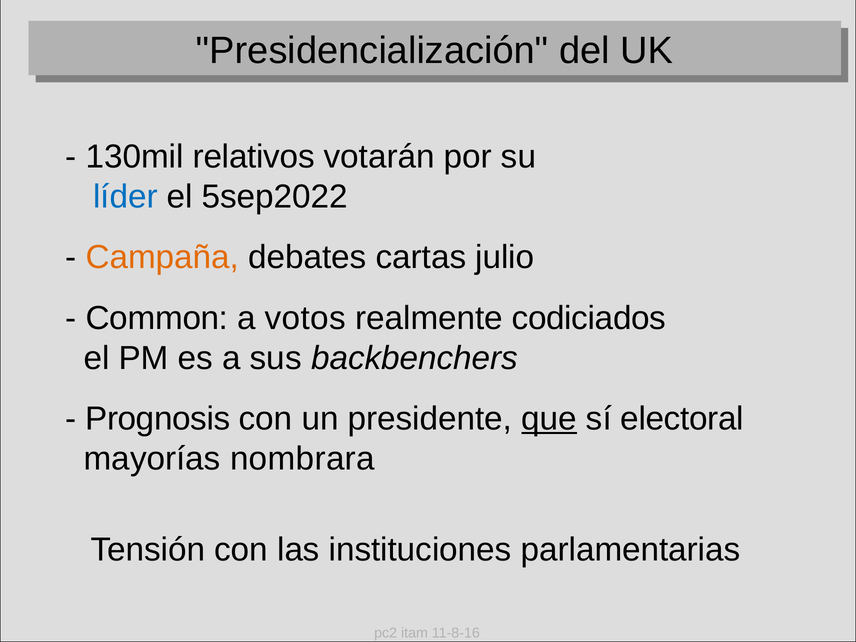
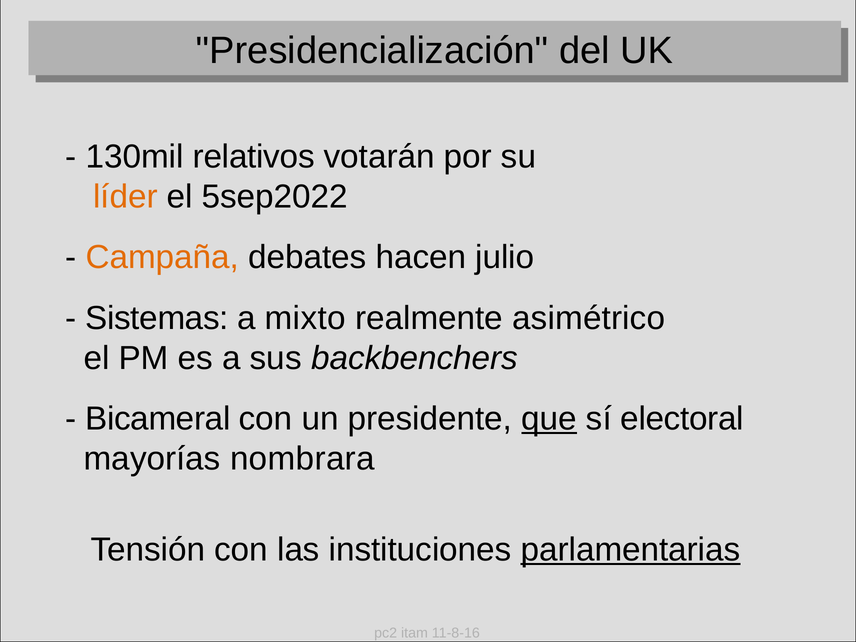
líder colour: blue -> orange
cartas: cartas -> hacen
Common: Common -> Sistemas
votos: votos -> mixto
codiciados: codiciados -> asimétrico
Prognosis: Prognosis -> Bicameral
parlamentarias underline: none -> present
